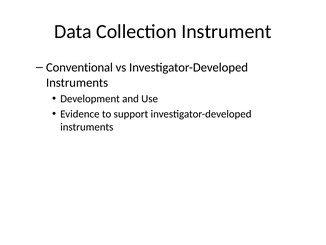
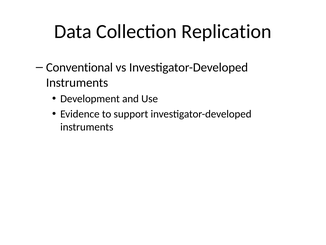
Instrument: Instrument -> Replication
